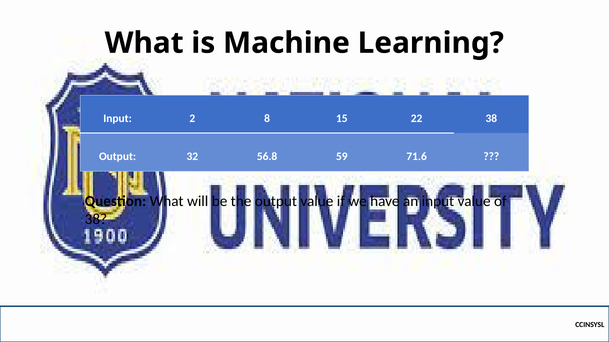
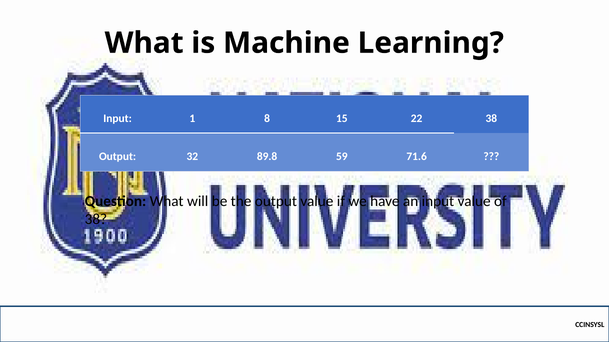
2: 2 -> 1
56.8: 56.8 -> 89.8
